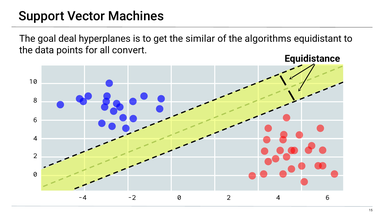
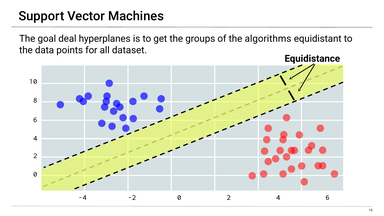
similar: similar -> groups
convert: convert -> dataset
